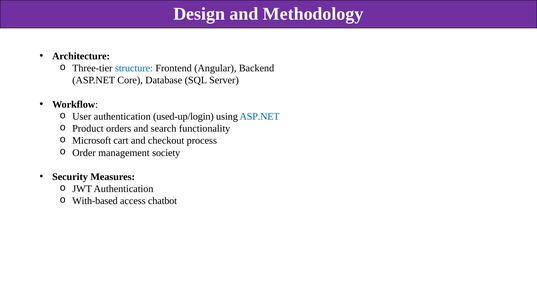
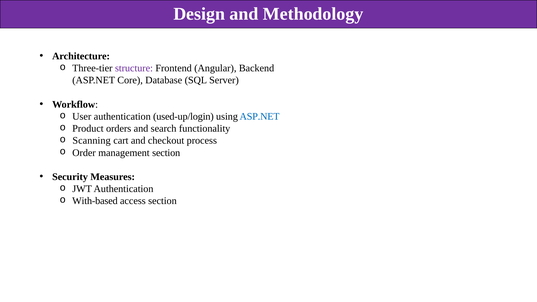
structure colour: blue -> purple
Microsoft: Microsoft -> Scanning
management society: society -> section
access chatbot: chatbot -> section
